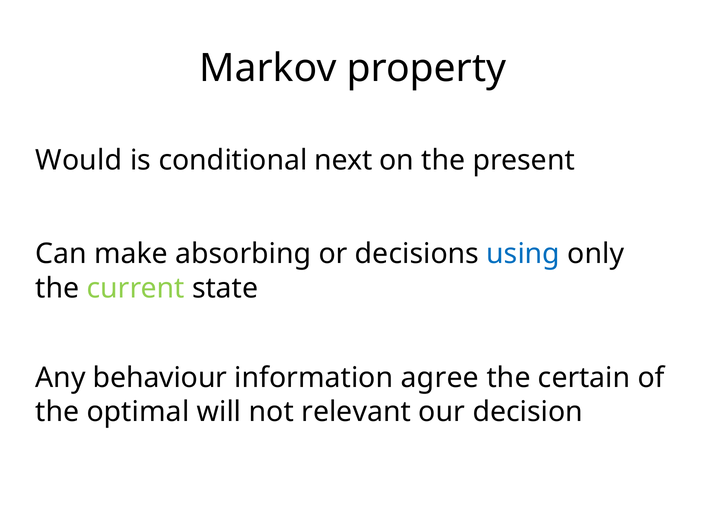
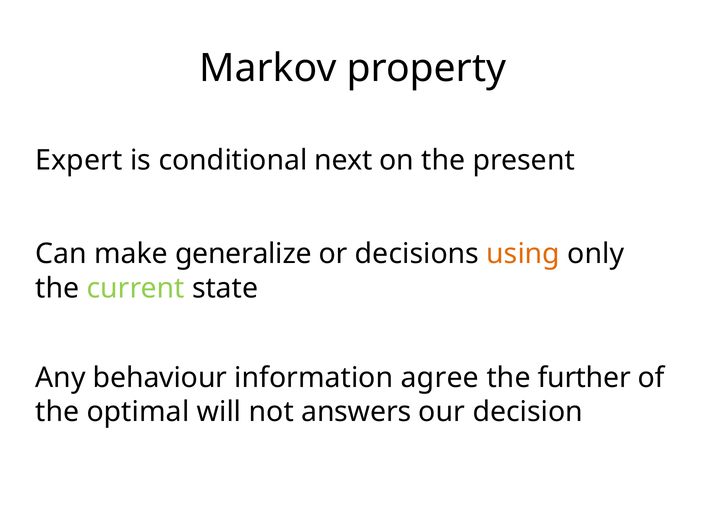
Would: Would -> Expert
absorbing: absorbing -> generalize
using colour: blue -> orange
certain: certain -> further
relevant: relevant -> answers
